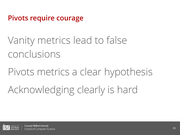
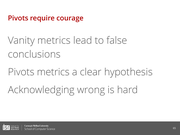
clearly: clearly -> wrong
